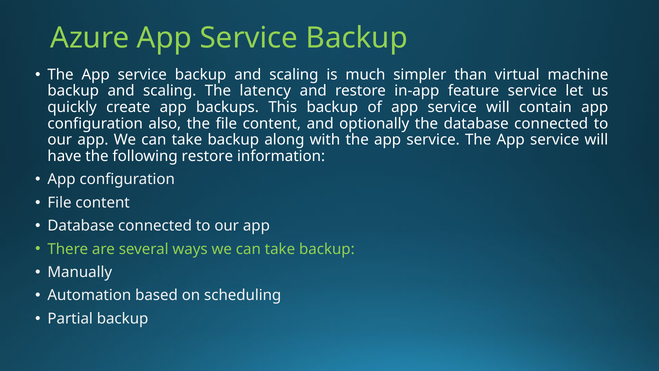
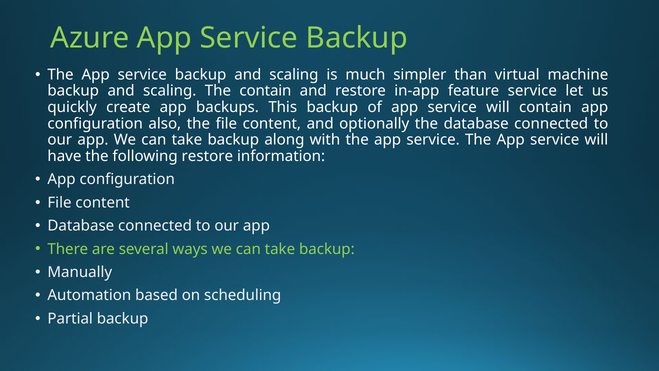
The latency: latency -> contain
